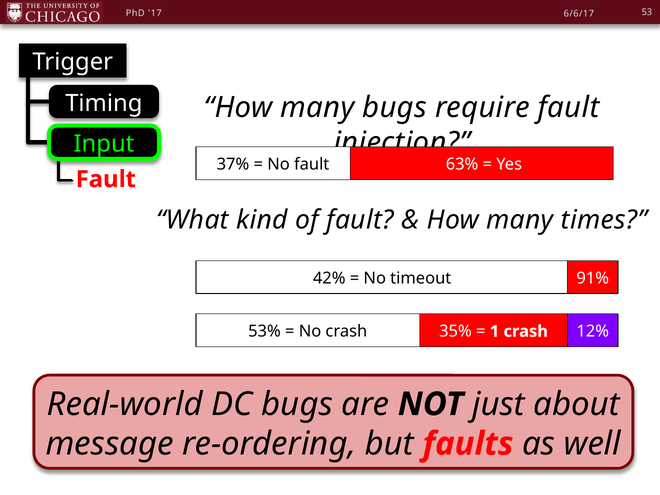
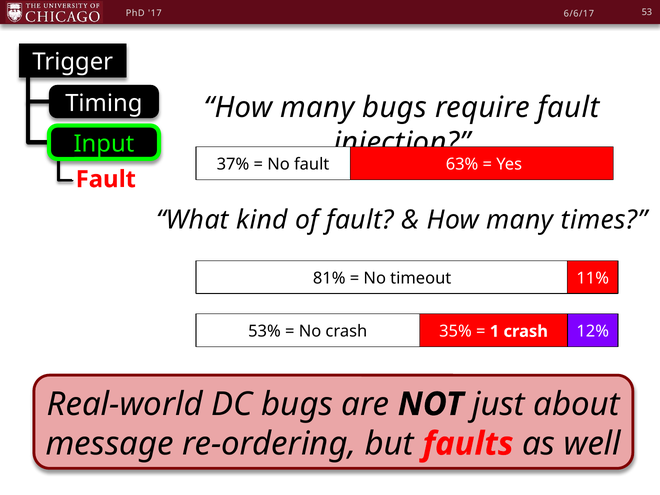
42%: 42% -> 81%
91%: 91% -> 11%
